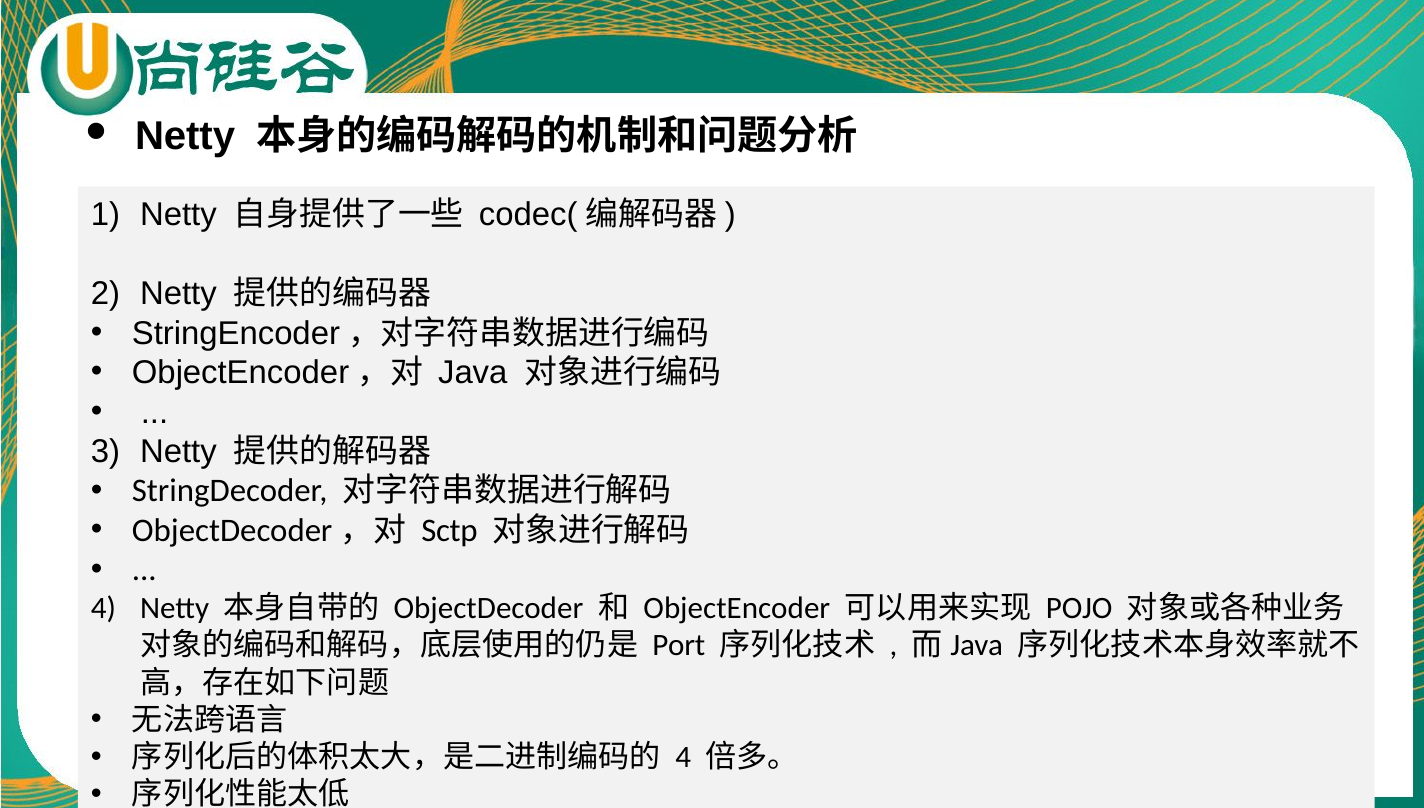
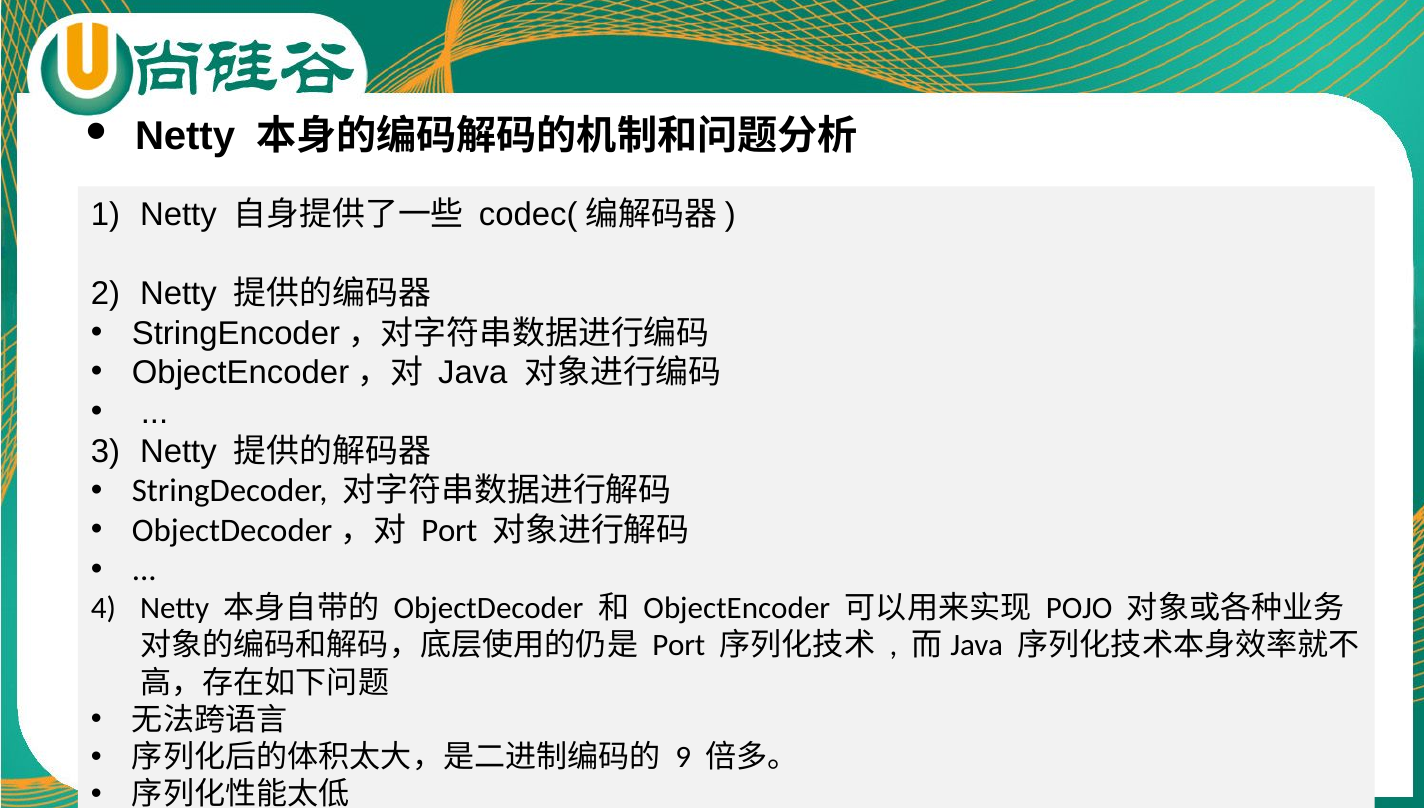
Sctp at (449, 530): Sctp -> Port
4 at (683, 757): 4 -> 9
